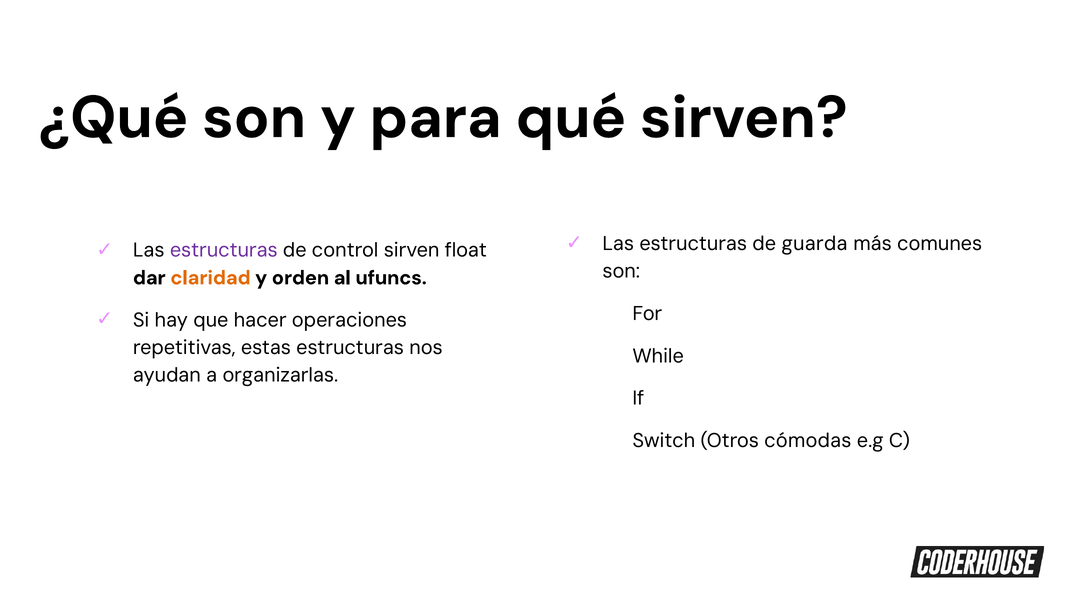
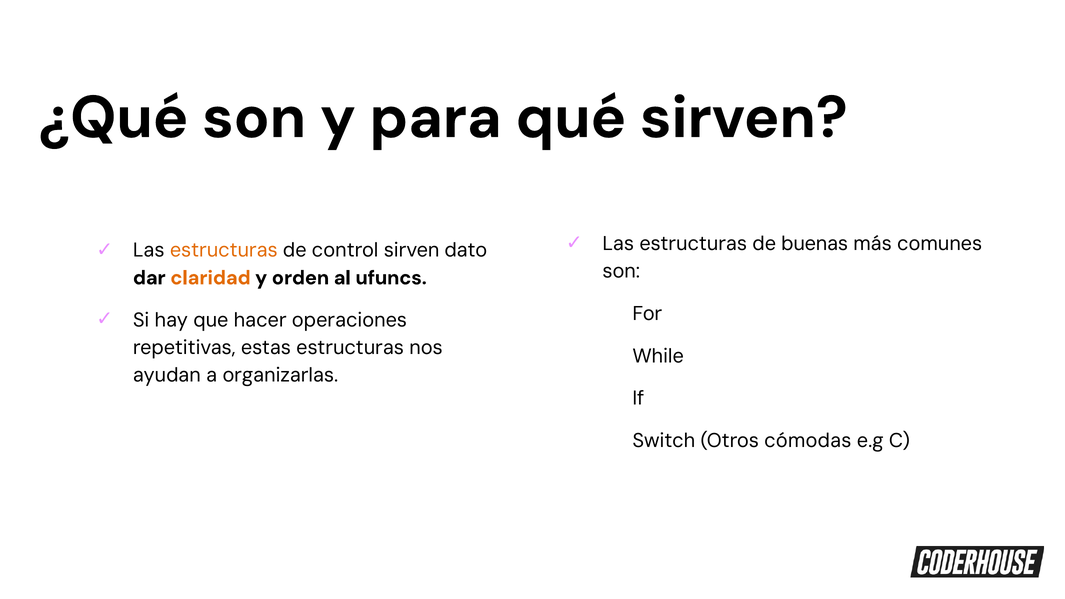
guarda: guarda -> buenas
estructuras at (224, 250) colour: purple -> orange
float: float -> dato
